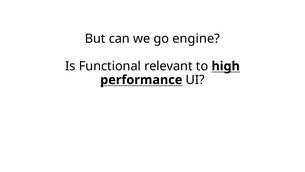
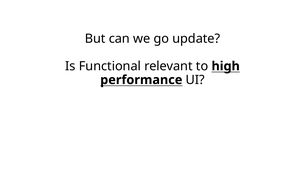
engine: engine -> update
